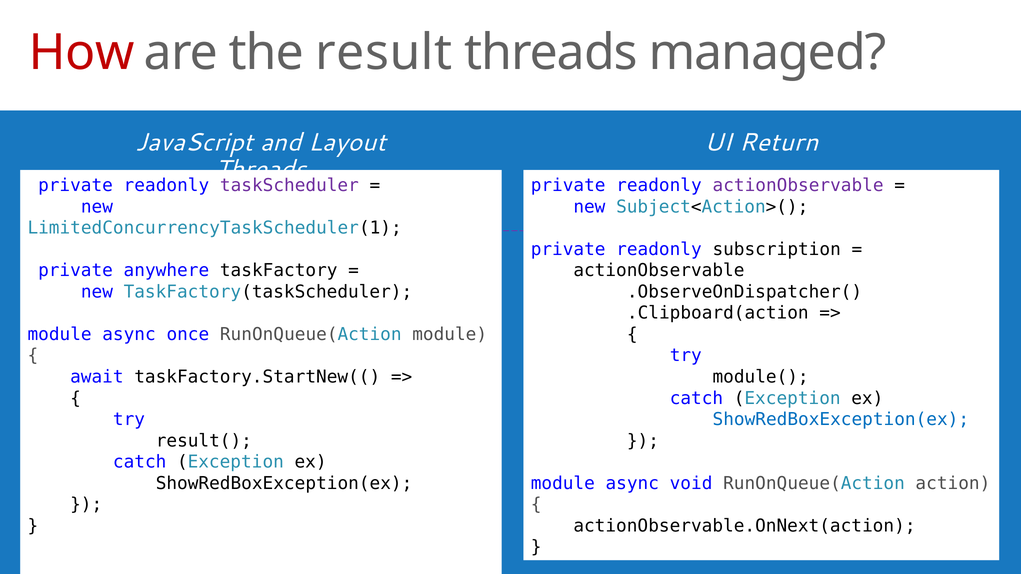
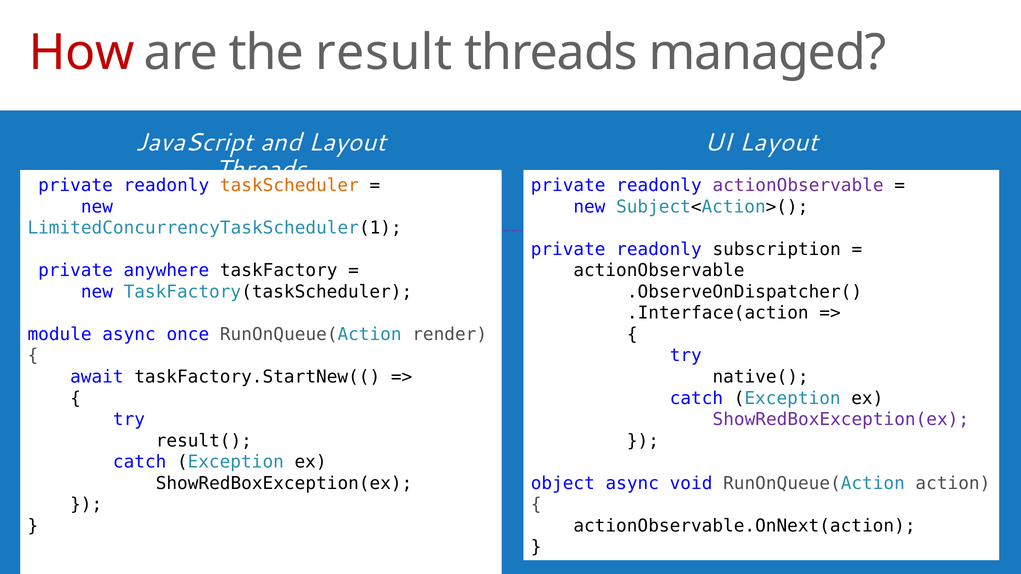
UI Return: Return -> Layout
taskScheduler colour: purple -> orange
.Clipboard(action: .Clipboard(action -> .Interface(action
RunOnQueue(Action module: module -> render
module(: module( -> native(
ShowRedBoxException(ex at (841, 420) colour: blue -> purple
module at (563, 483): module -> object
